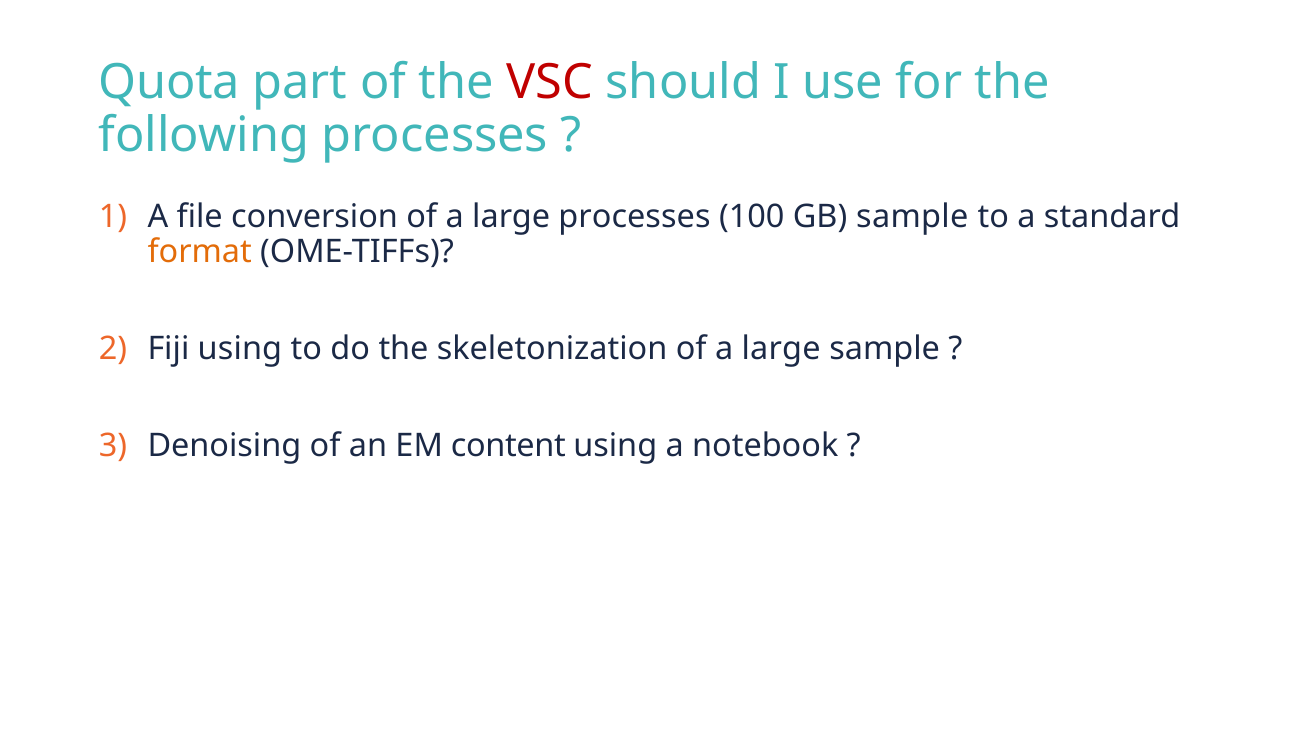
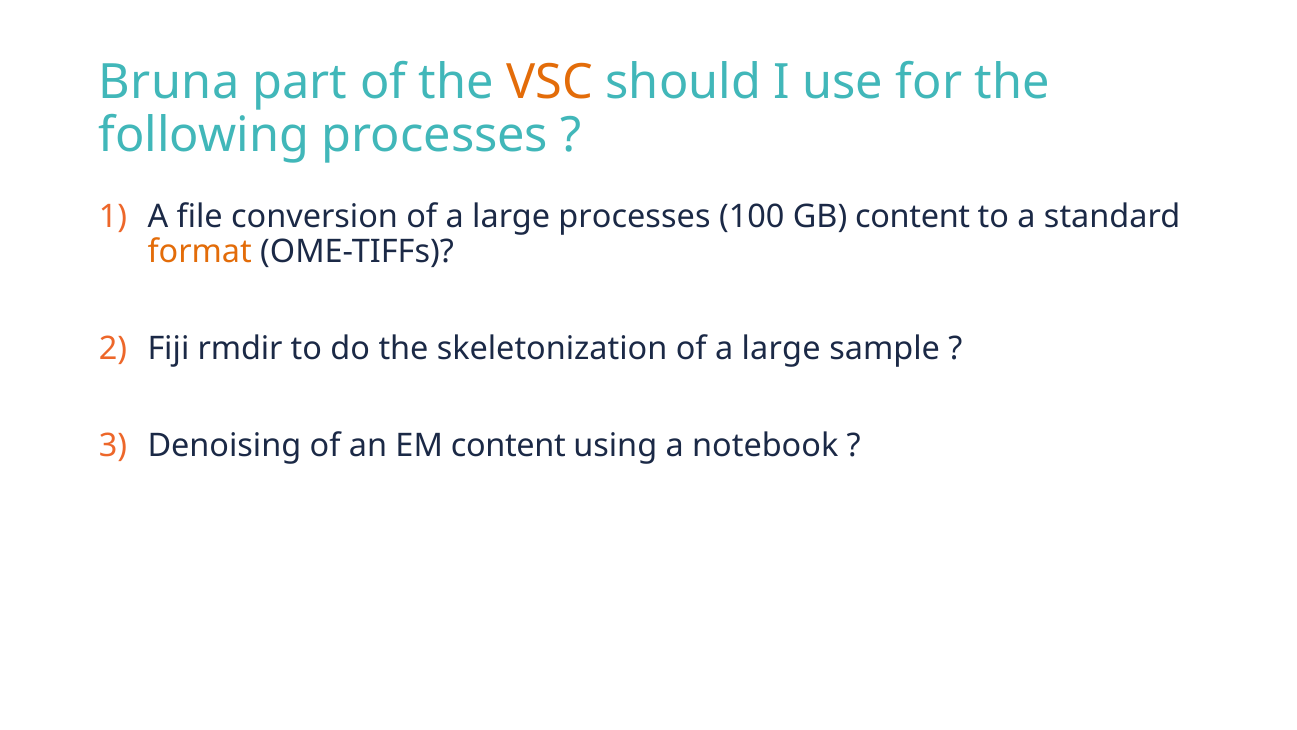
Quota: Quota -> Bruna
VSC colour: red -> orange
GB sample: sample -> content
Fiji using: using -> rmdir
